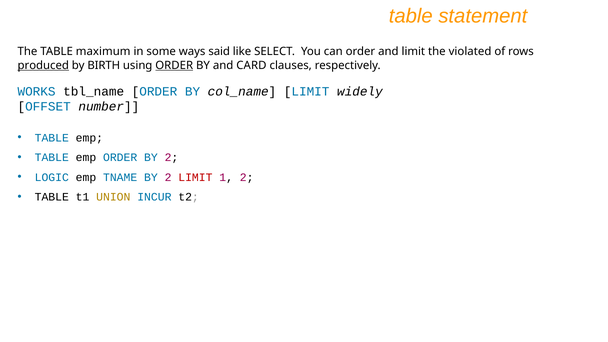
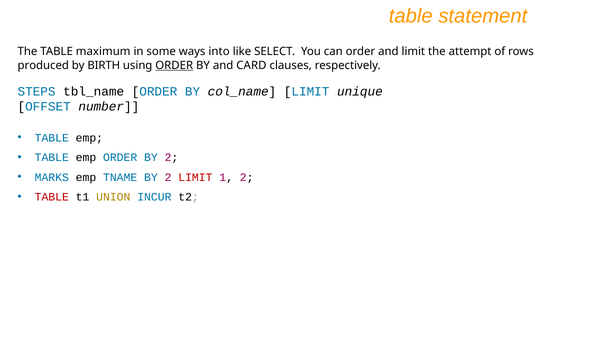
said: said -> into
violated: violated -> attempt
produced underline: present -> none
WORKS: WORKS -> STEPS
widely: widely -> unique
LOGIC: LOGIC -> MARKS
TABLE at (52, 197) colour: black -> red
